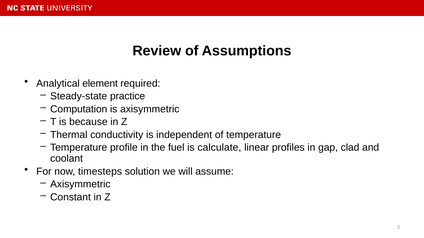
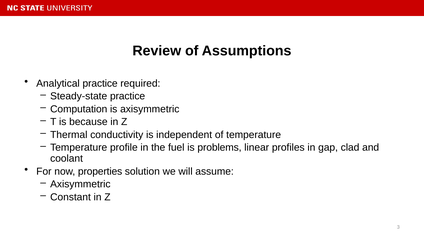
Analytical element: element -> practice
calculate: calculate -> problems
timesteps: timesteps -> properties
